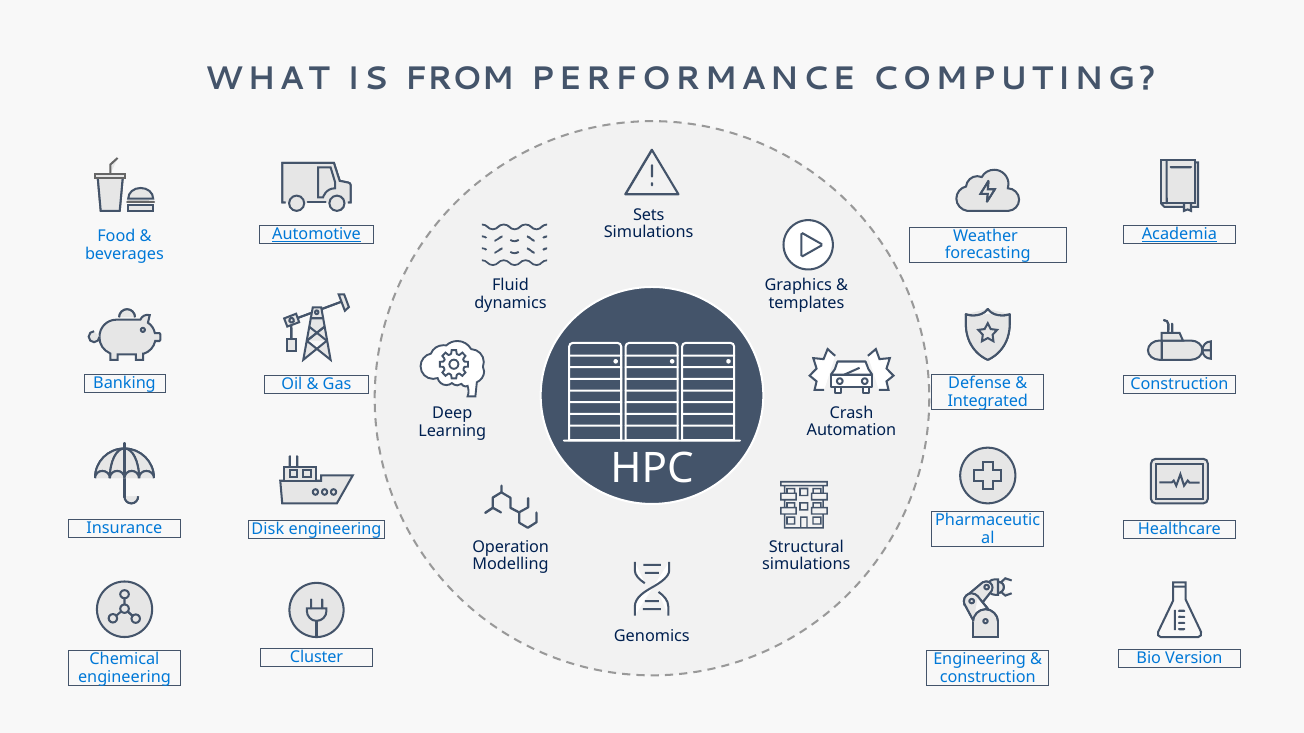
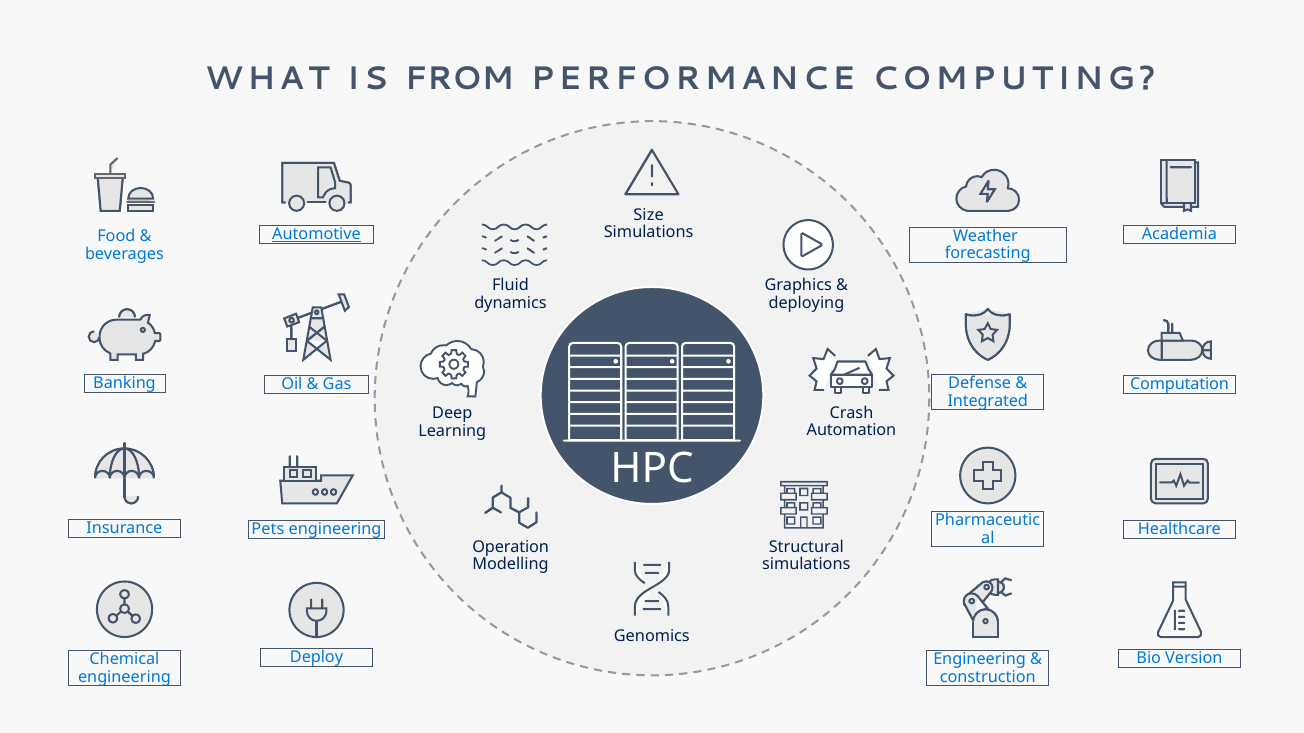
Sets: Sets -> Size
Academia underline: present -> none
templates: templates -> deploying
Construction at (1179, 384): Construction -> Computation
Disk: Disk -> Pets
Cluster: Cluster -> Deploy
